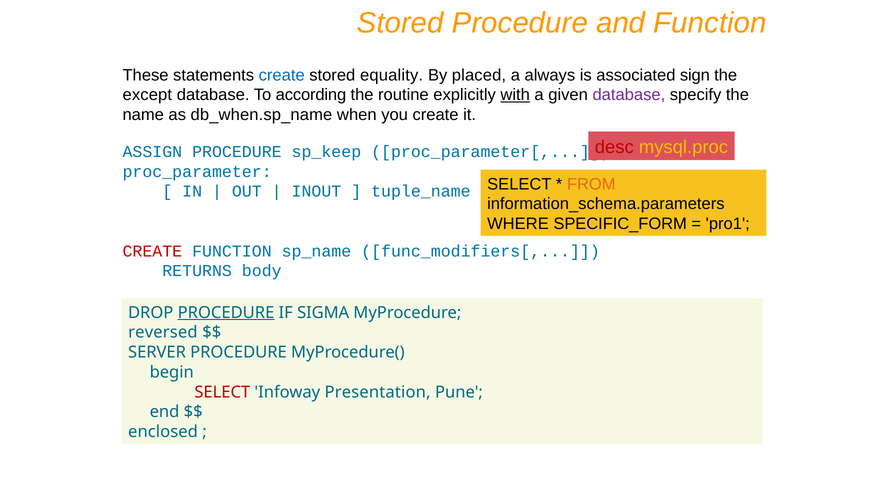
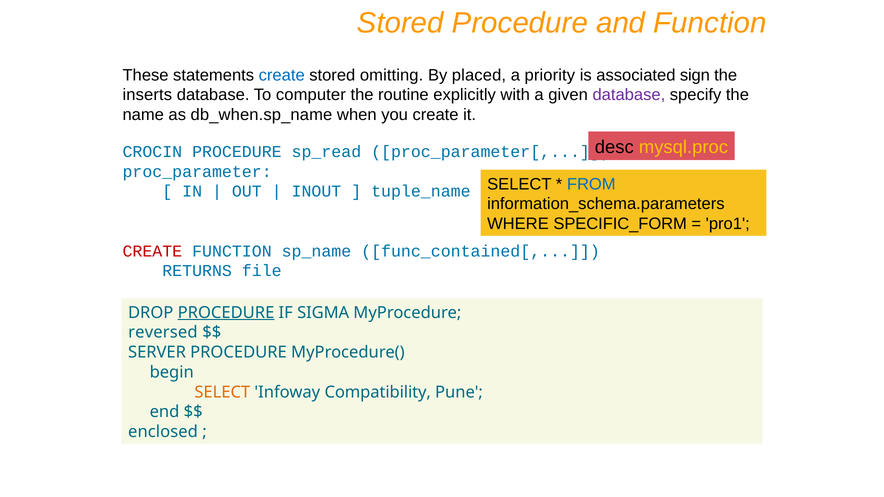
equality: equality -> omitting
always: always -> priority
except: except -> inserts
according: according -> computer
with underline: present -> none
desc colour: red -> black
ASSIGN: ASSIGN -> CROCIN
sp_keep: sp_keep -> sp_read
FROM colour: orange -> blue
func_modifiers[: func_modifiers[ -> func_contained[
body: body -> file
SELECT at (222, 392) colour: red -> orange
Presentation: Presentation -> Compatibility
